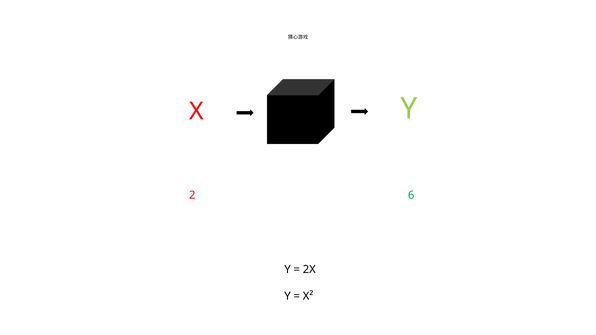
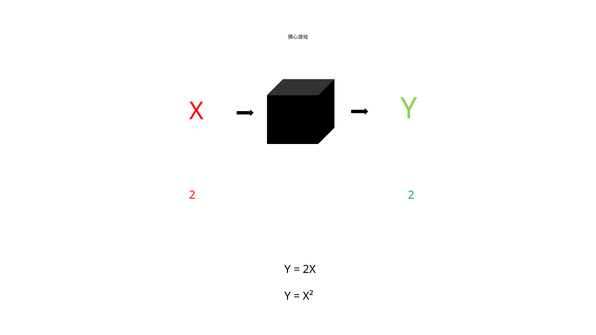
2 6: 6 -> 2
